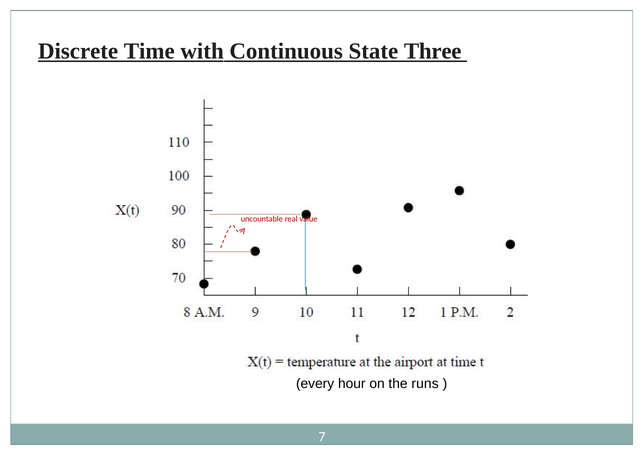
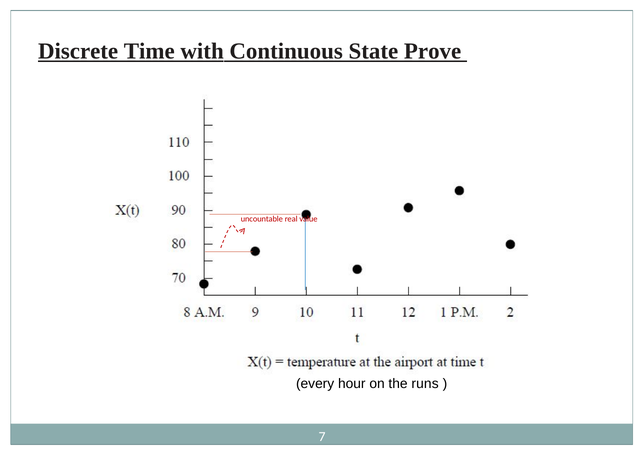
Three: Three -> Prove
